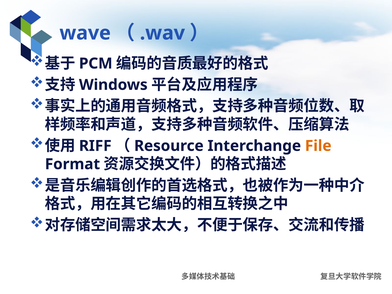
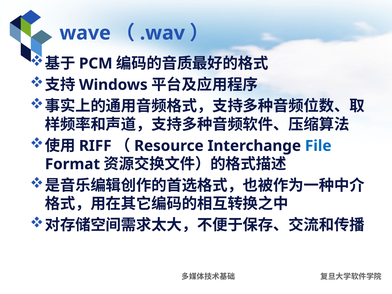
File colour: orange -> blue
